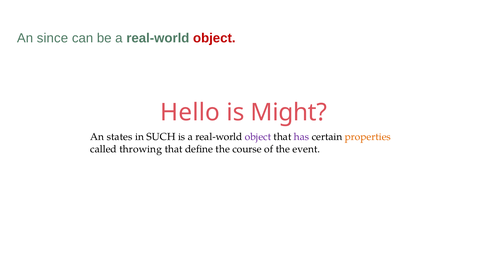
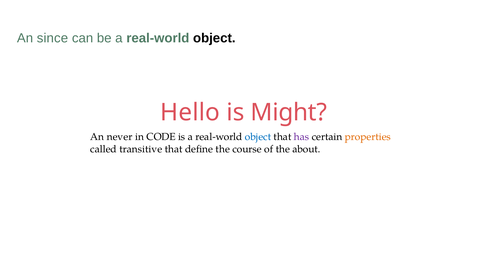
object at (214, 38) colour: red -> black
states: states -> never
SUCH: SUCH -> CODE
object at (258, 137) colour: purple -> blue
throwing: throwing -> transitive
event: event -> about
